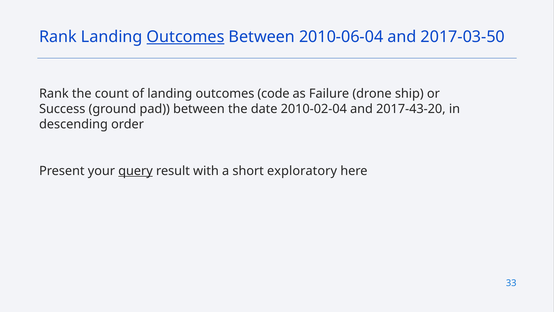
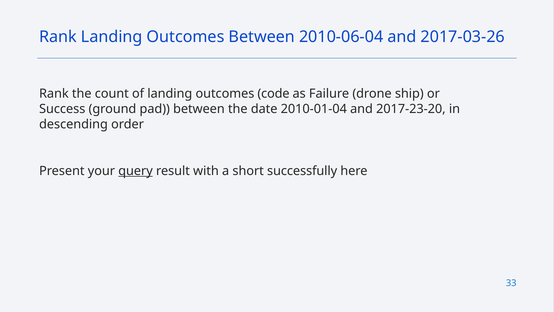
Outcomes at (186, 37) underline: present -> none
2017-03-50: 2017-03-50 -> 2017-03-26
2010-02-04: 2010-02-04 -> 2010-01-04
2017-43-20: 2017-43-20 -> 2017-23-20
exploratory: exploratory -> successfully
